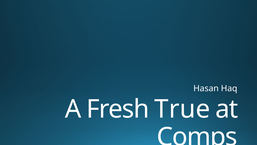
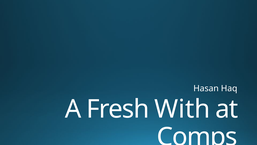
True: True -> With
